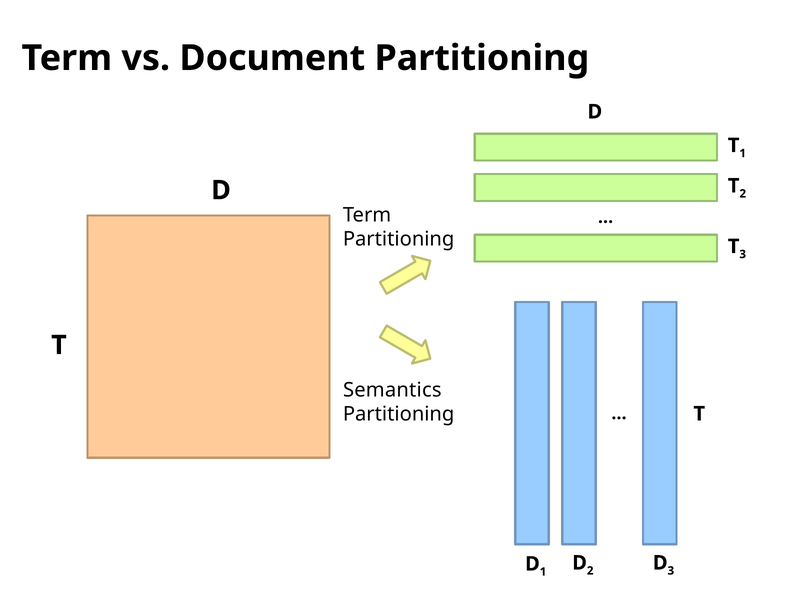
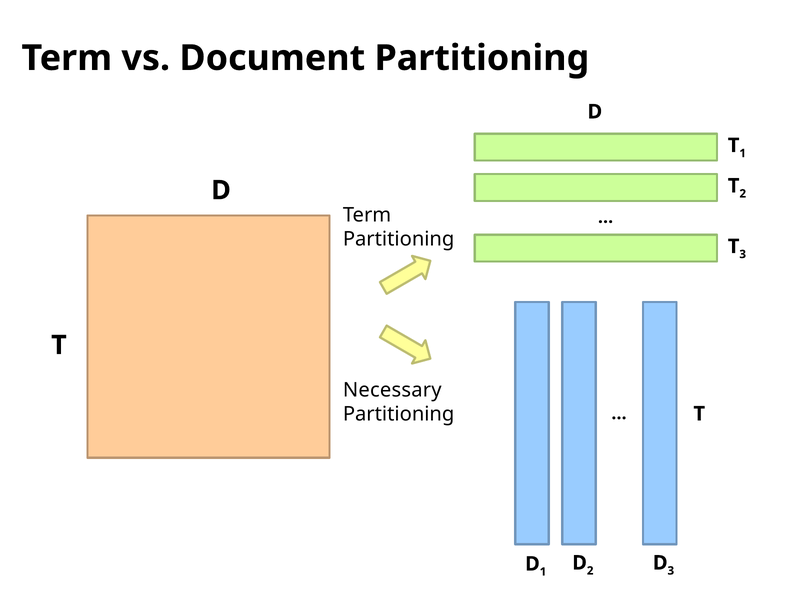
Semantics: Semantics -> Necessary
